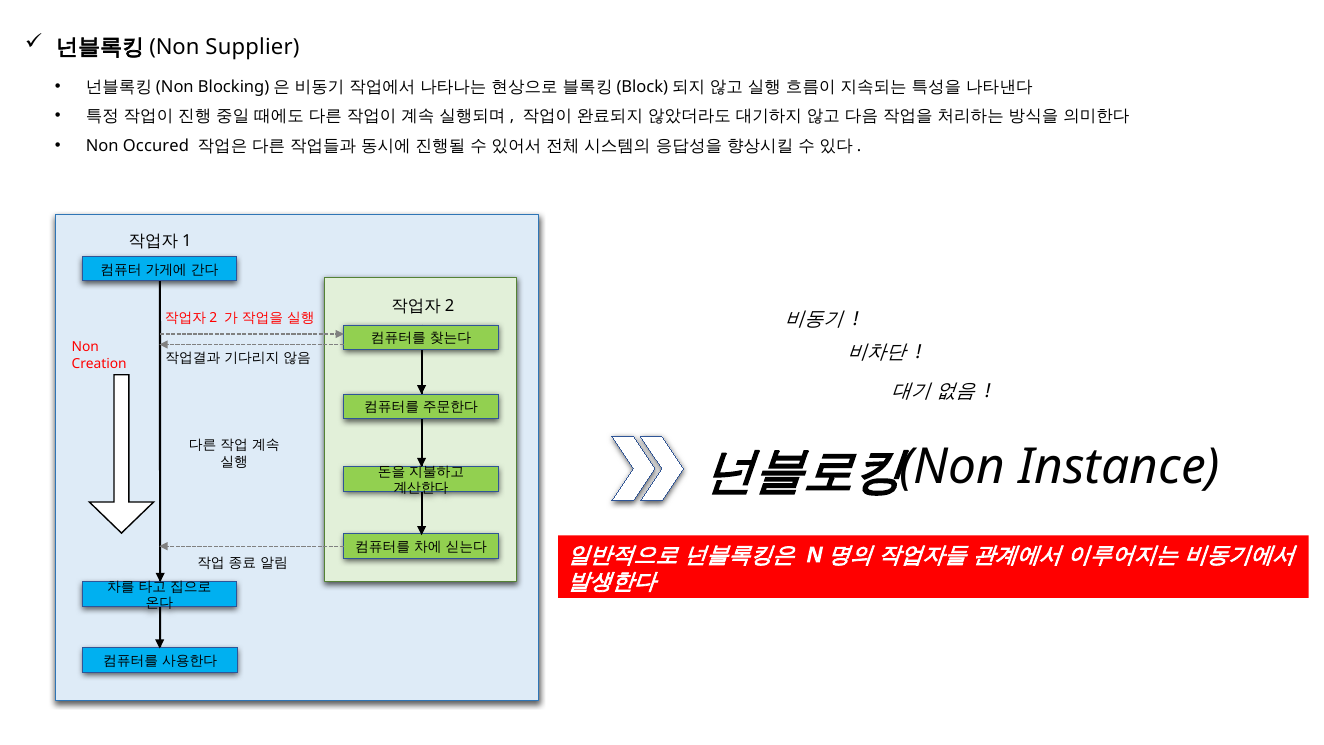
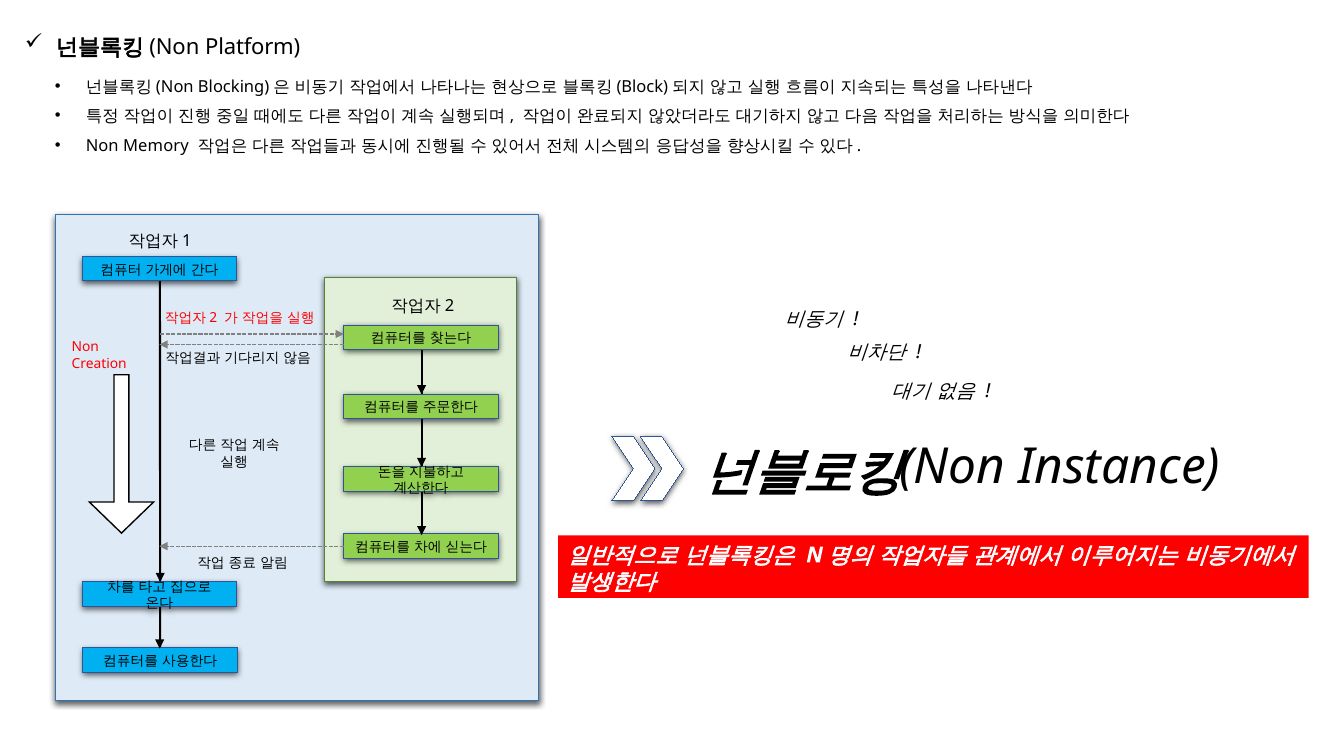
Supplier: Supplier -> Platform
Occured: Occured -> Memory
